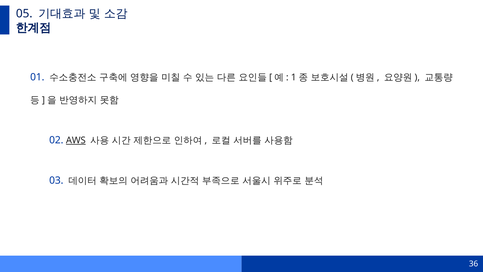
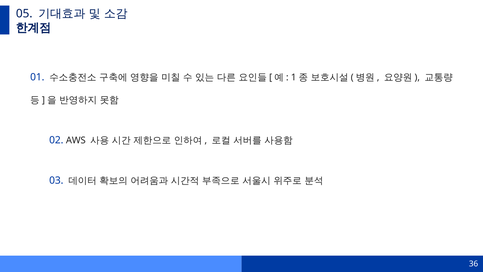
AWS underline: present -> none
